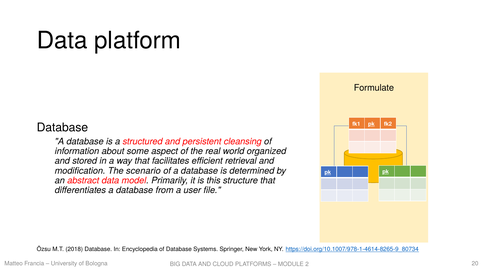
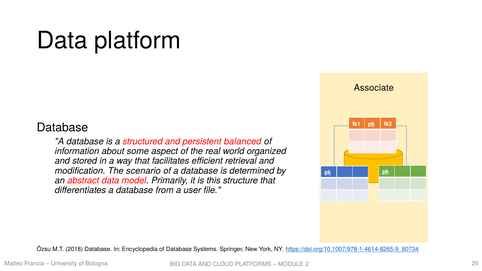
Formulate: Formulate -> Associate
cleansing: cleansing -> balanced
